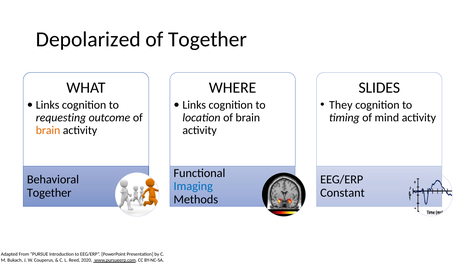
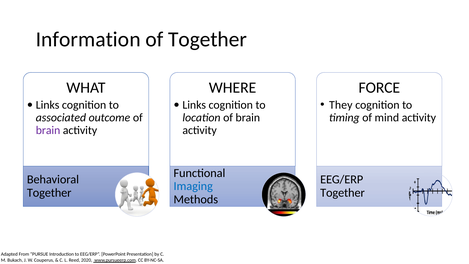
Depolarized: Depolarized -> Information
SLIDES: SLIDES -> FORCE
requesting: requesting -> associated
brain at (48, 130) colour: orange -> purple
Constant at (342, 193): Constant -> Together
